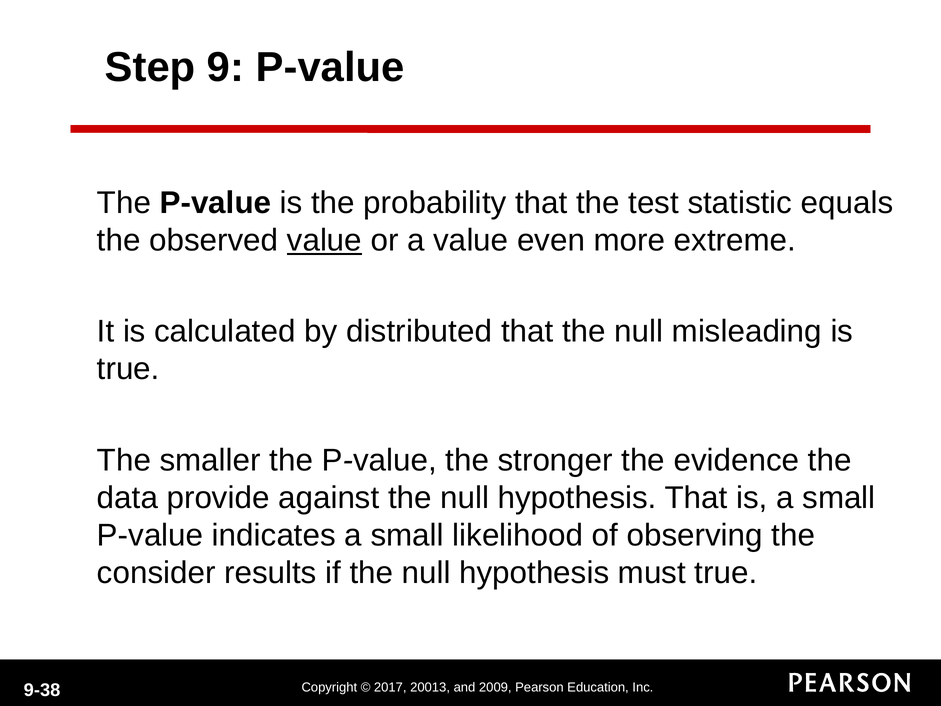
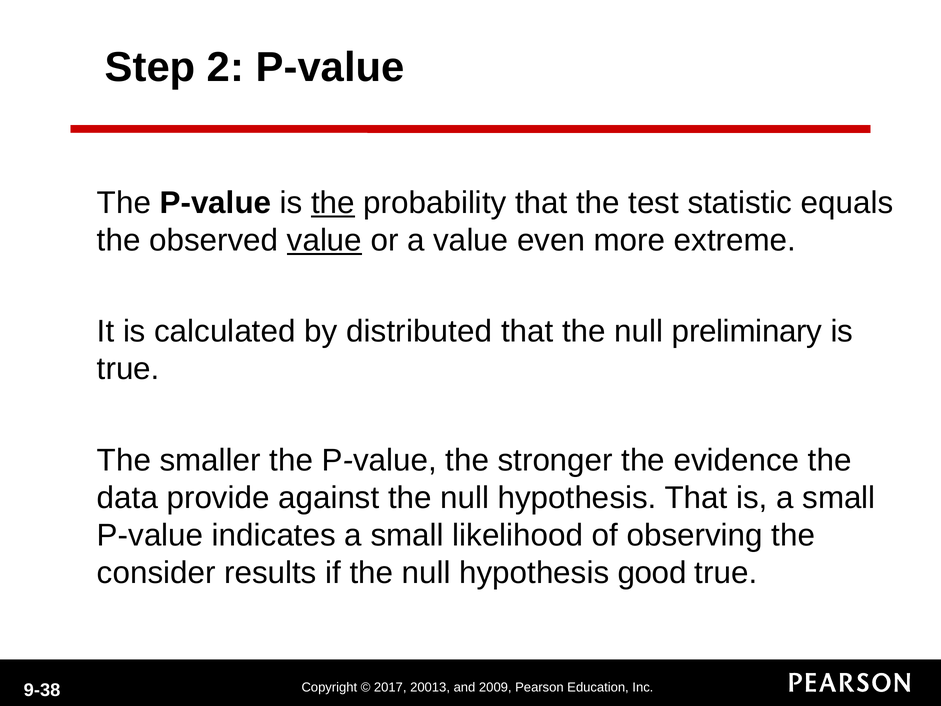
9: 9 -> 2
the at (333, 203) underline: none -> present
misleading: misleading -> preliminary
must: must -> good
